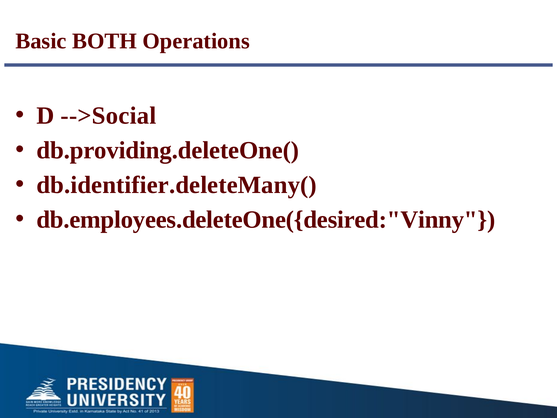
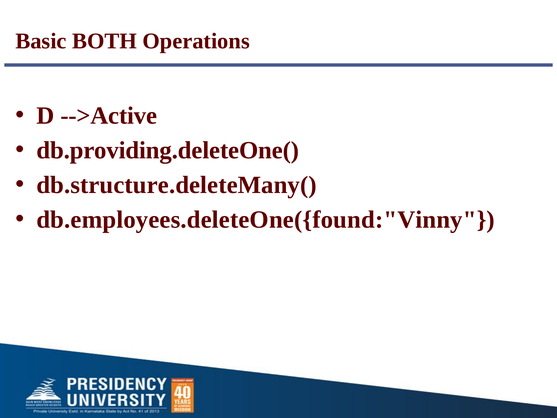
-->Social: -->Social -> -->Active
db.identifier.deleteMany(: db.identifier.deleteMany( -> db.structure.deleteMany(
db.employees.deleteOne({desired:"Vinny: db.employees.deleteOne({desired:"Vinny -> db.employees.deleteOne({found:"Vinny
